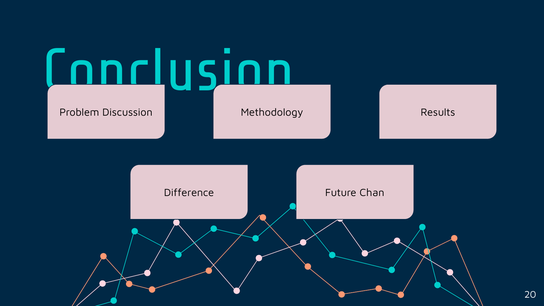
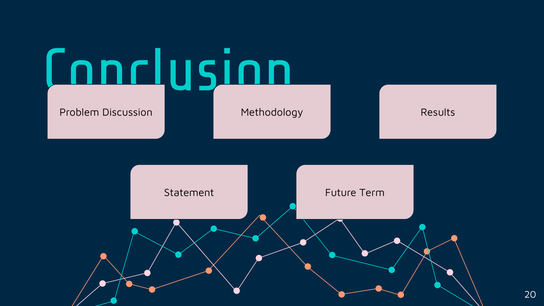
Difference: Difference -> Statement
Chan: Chan -> Term
